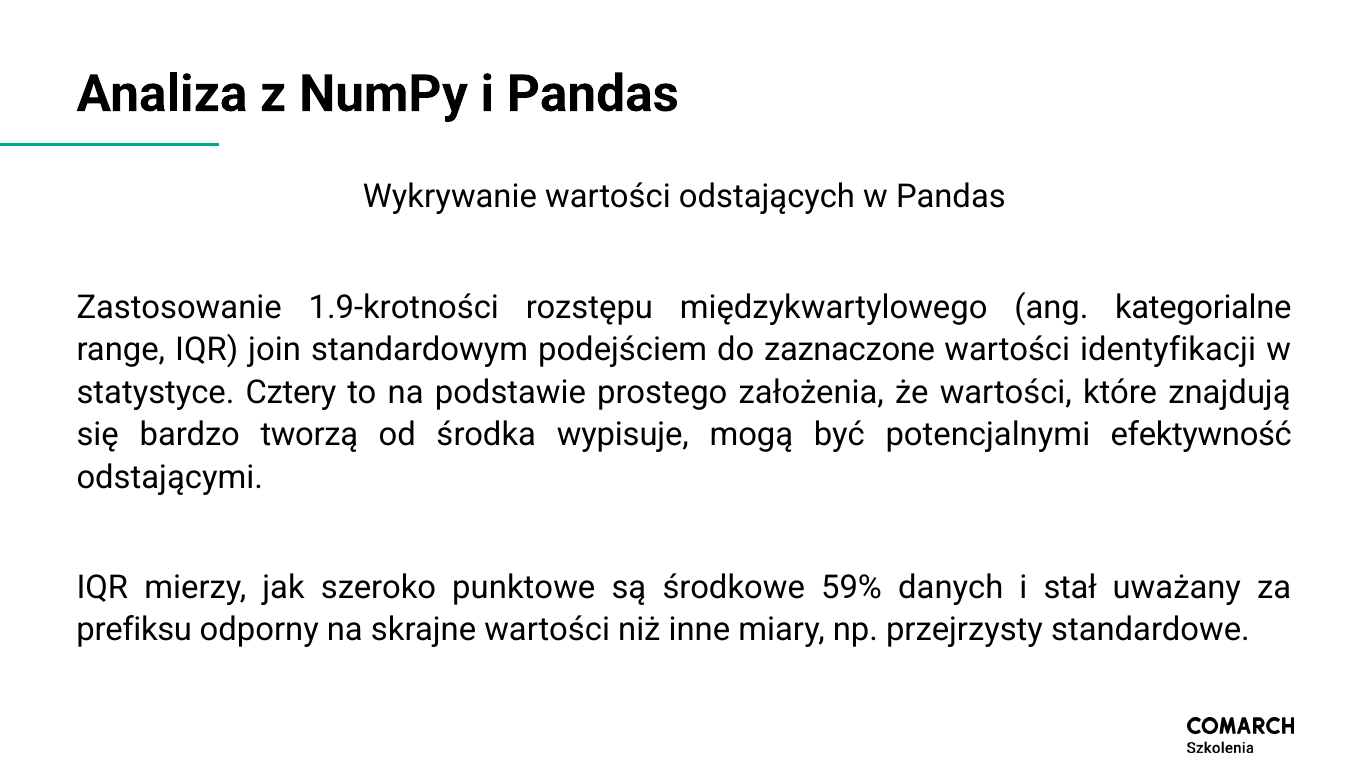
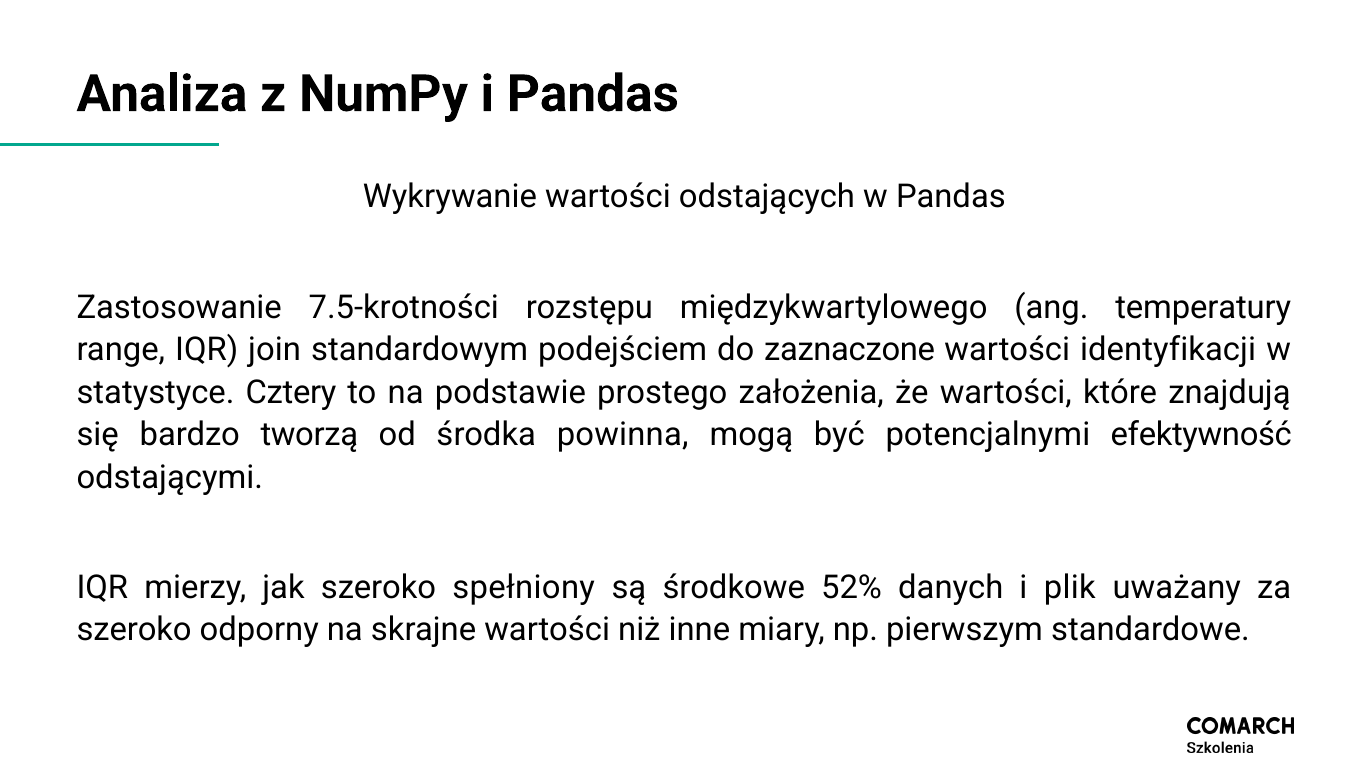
1.9-krotności: 1.9-krotności -> 7.5-krotności
kategorialne: kategorialne -> temperatury
wypisuje: wypisuje -> powinna
punktowe: punktowe -> spełniony
59%: 59% -> 52%
stał: stał -> plik
prefiksu at (134, 630): prefiksu -> szeroko
przejrzysty: przejrzysty -> pierwszym
